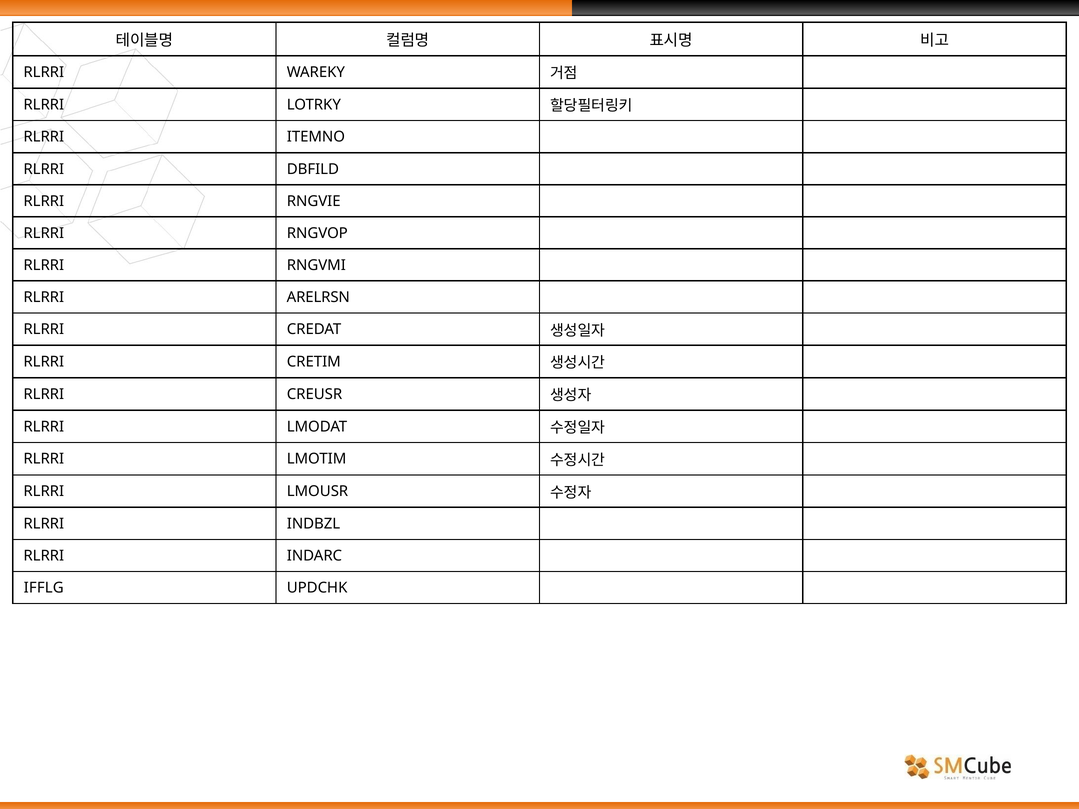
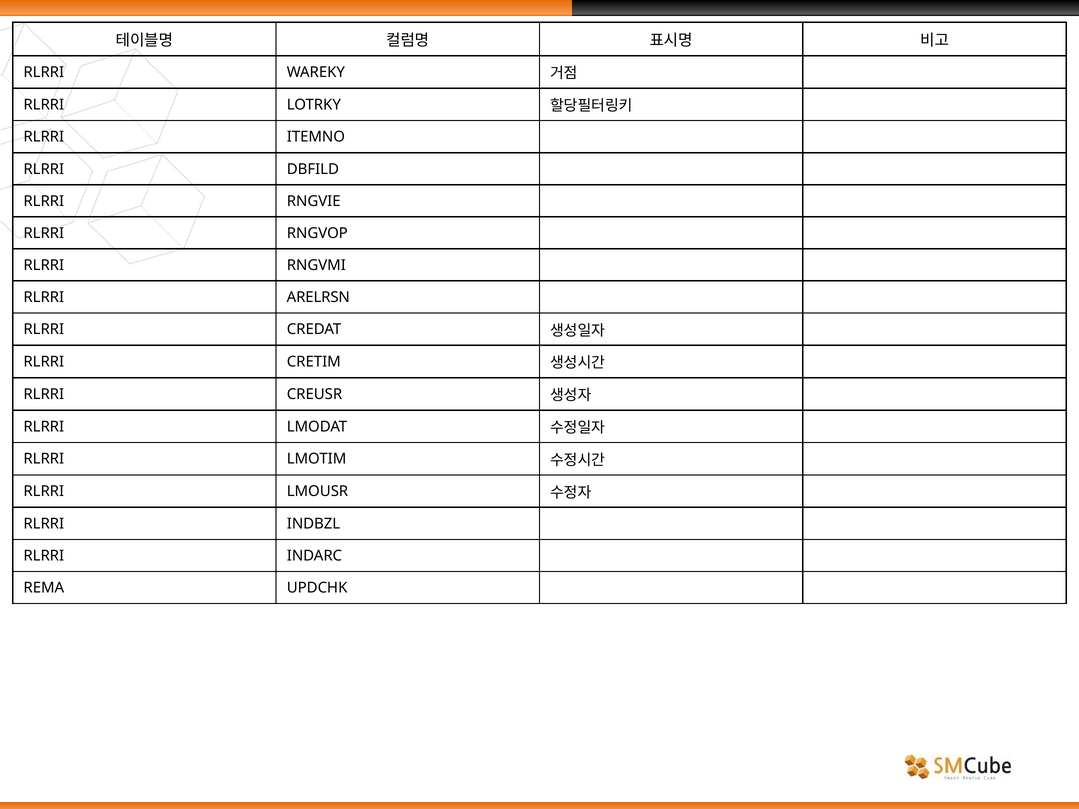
IFFLG: IFFLG -> REMA
